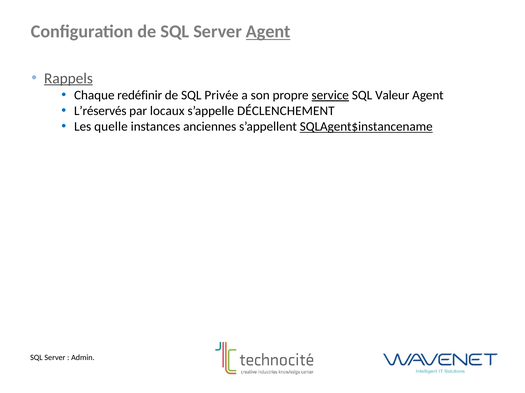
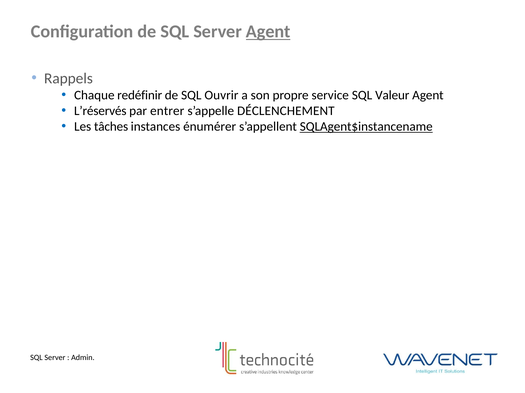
Rappels underline: present -> none
Privée: Privée -> Ouvrir
service underline: present -> none
locaux: locaux -> entrer
quelle: quelle -> tâches
anciennes: anciennes -> énumérer
